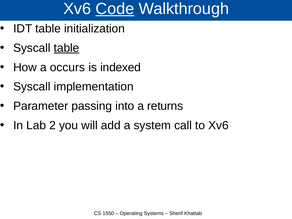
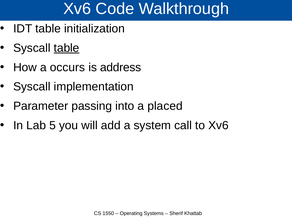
Code underline: present -> none
indexed: indexed -> address
returns: returns -> placed
2: 2 -> 5
